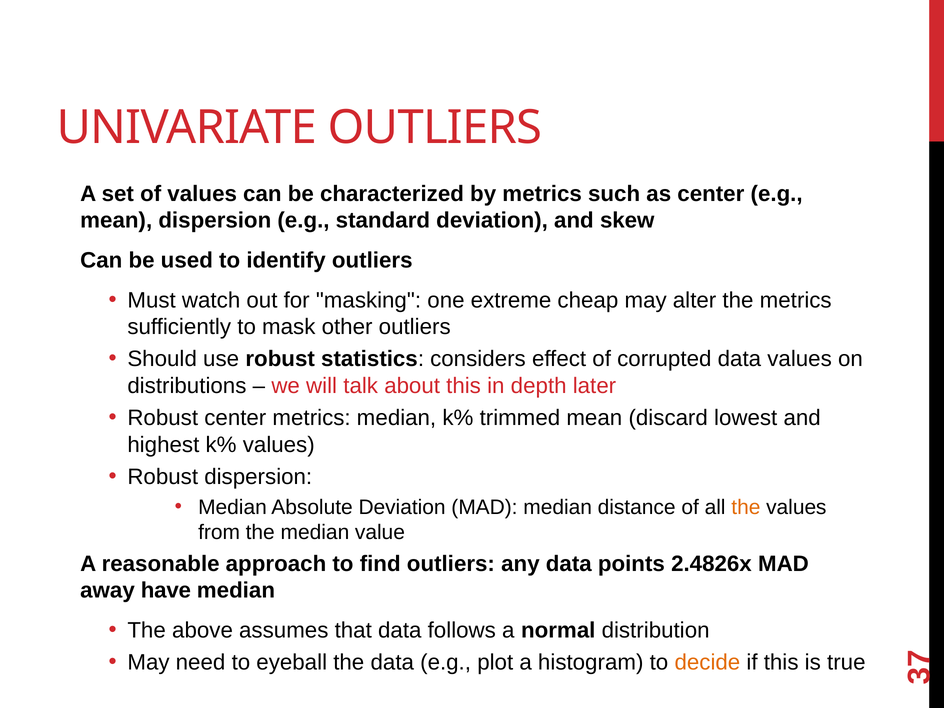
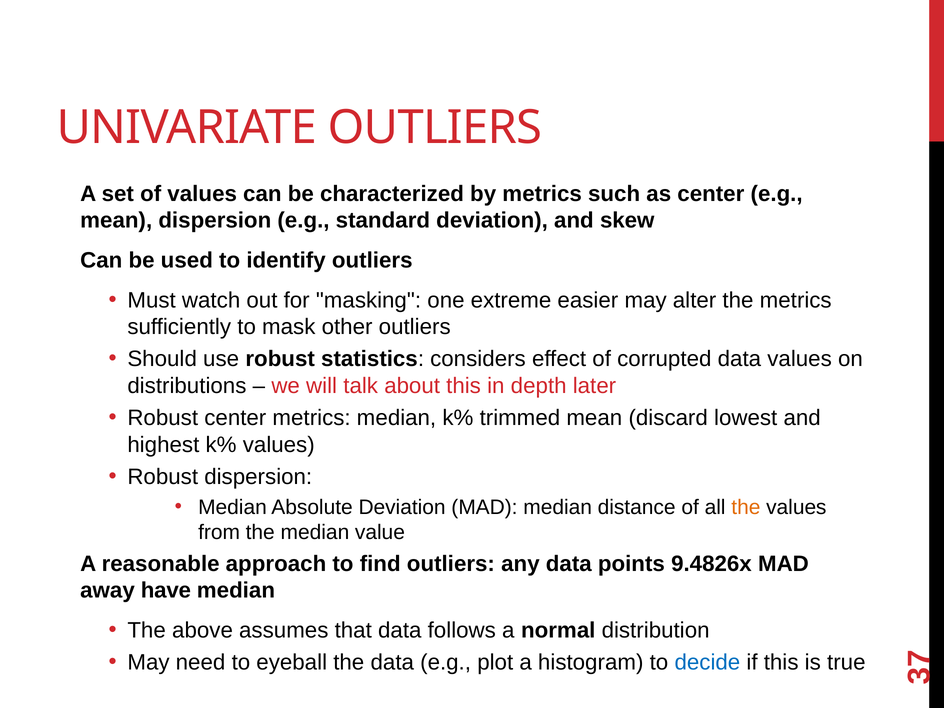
cheap: cheap -> easier
2.4826x: 2.4826x -> 9.4826x
decide colour: orange -> blue
